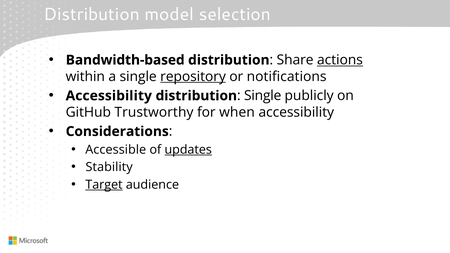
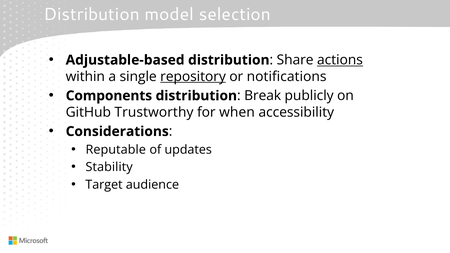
Bandwidth-based: Bandwidth-based -> Adjustable-based
Accessibility at (109, 96): Accessibility -> Components
distribution Single: Single -> Break
Accessible: Accessible -> Reputable
updates underline: present -> none
Target underline: present -> none
